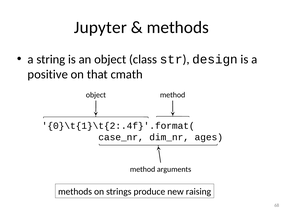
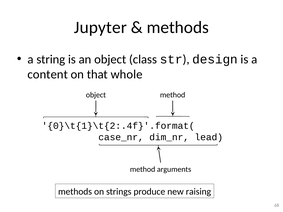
positive: positive -> content
cmath: cmath -> whole
ages: ages -> lead
